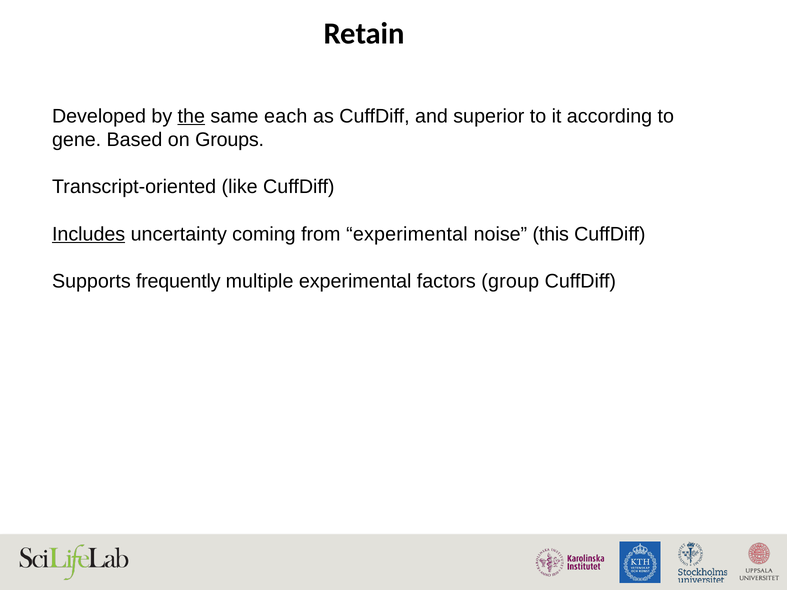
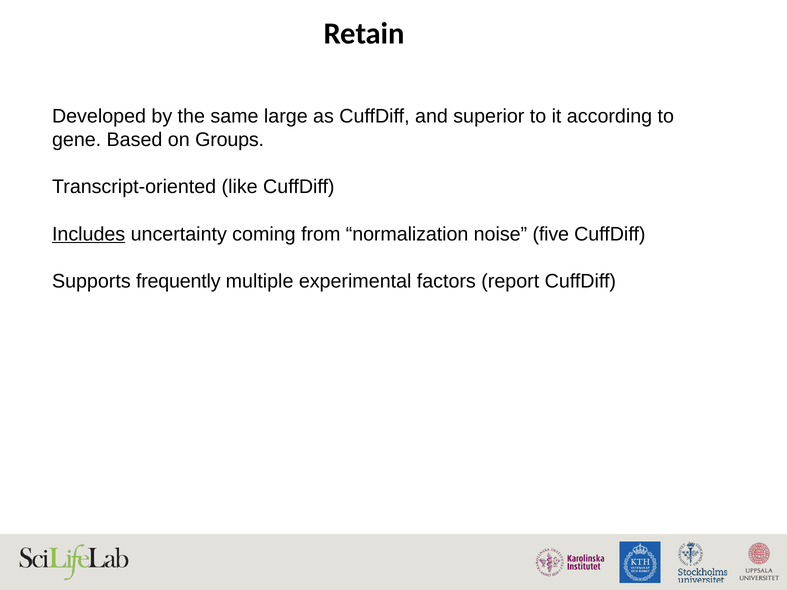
the underline: present -> none
each: each -> large
from experimental: experimental -> normalization
this: this -> five
group: group -> report
